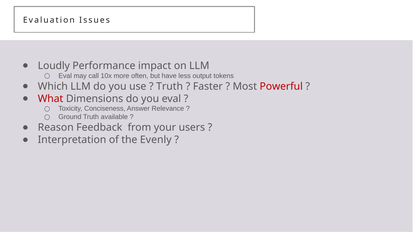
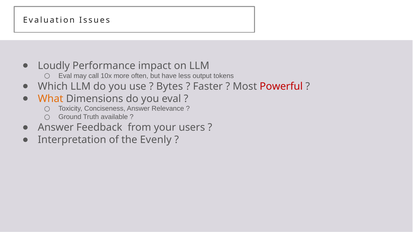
Truth at (170, 86): Truth -> Bytes
What colour: red -> orange
Reason at (56, 128): Reason -> Answer
